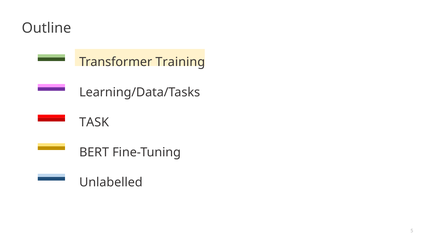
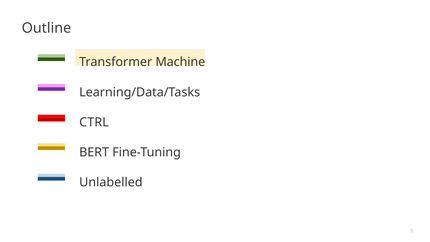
Training: Training -> Machine
TASK: TASK -> CTRL
